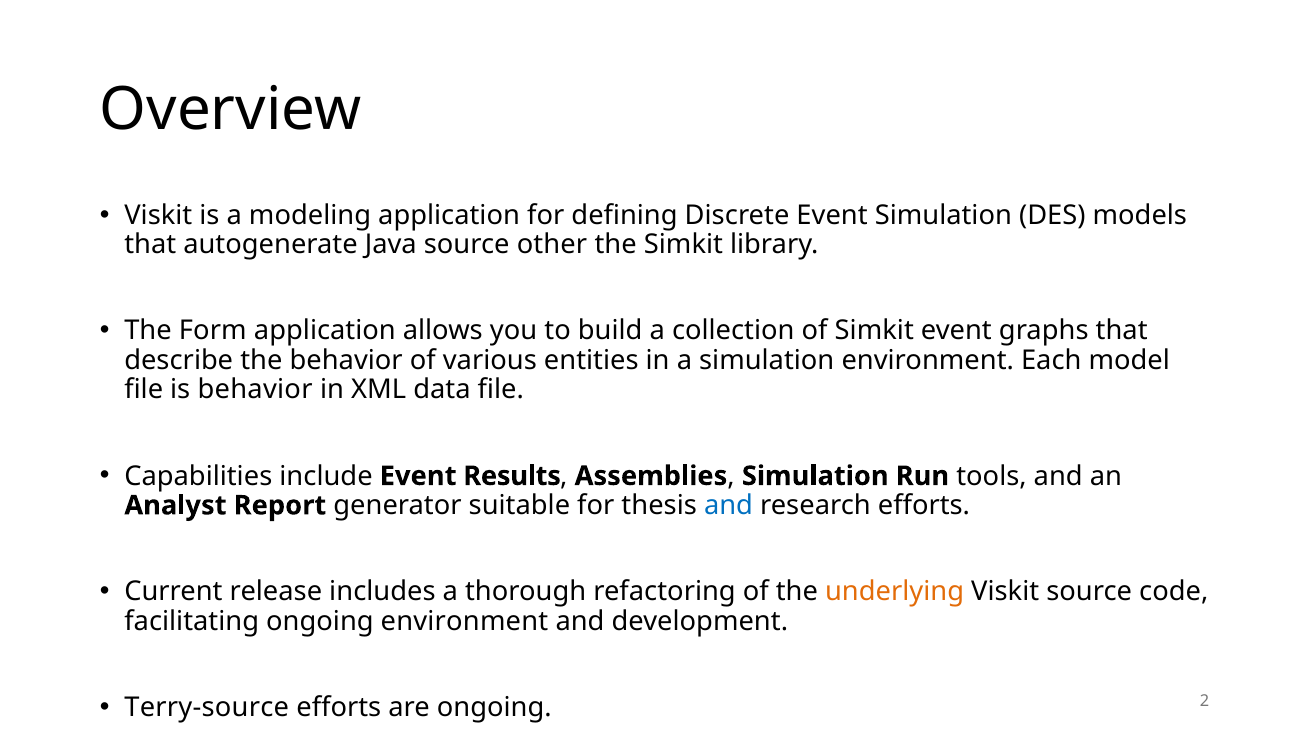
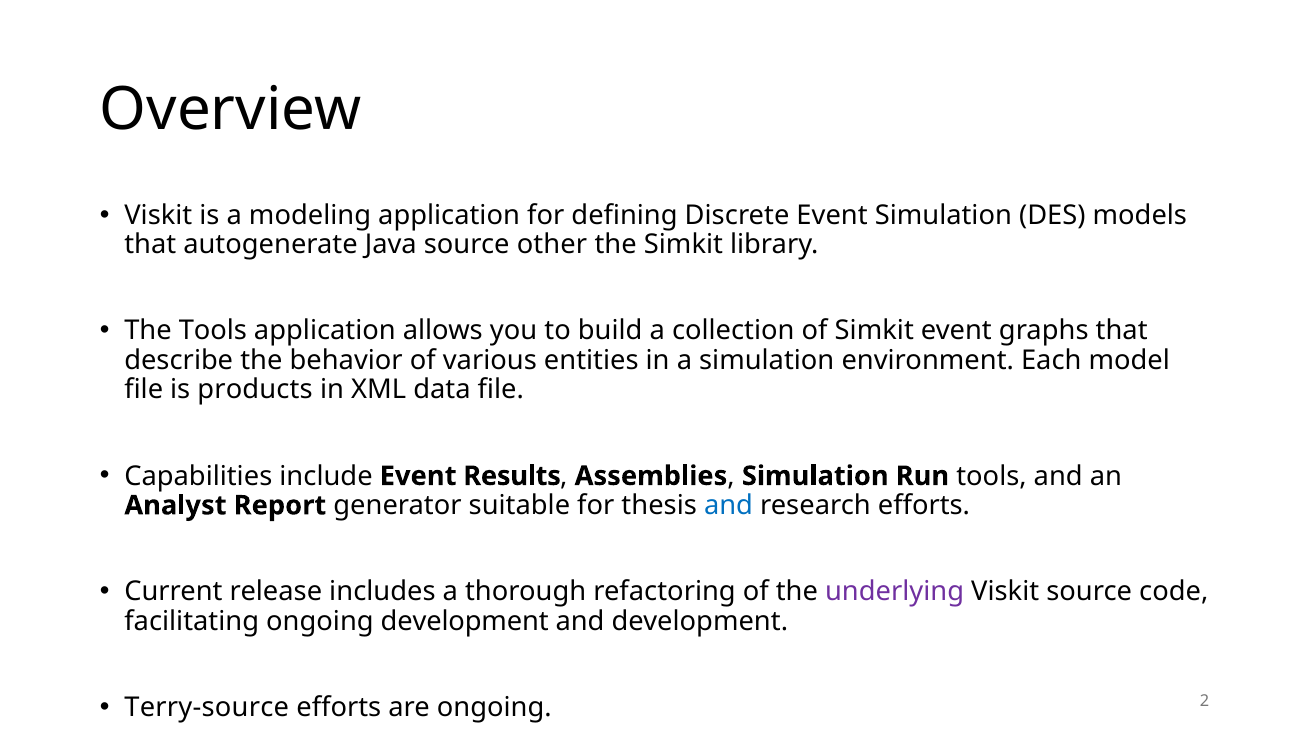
The Form: Form -> Tools
is behavior: behavior -> products
underlying colour: orange -> purple
ongoing environment: environment -> development
